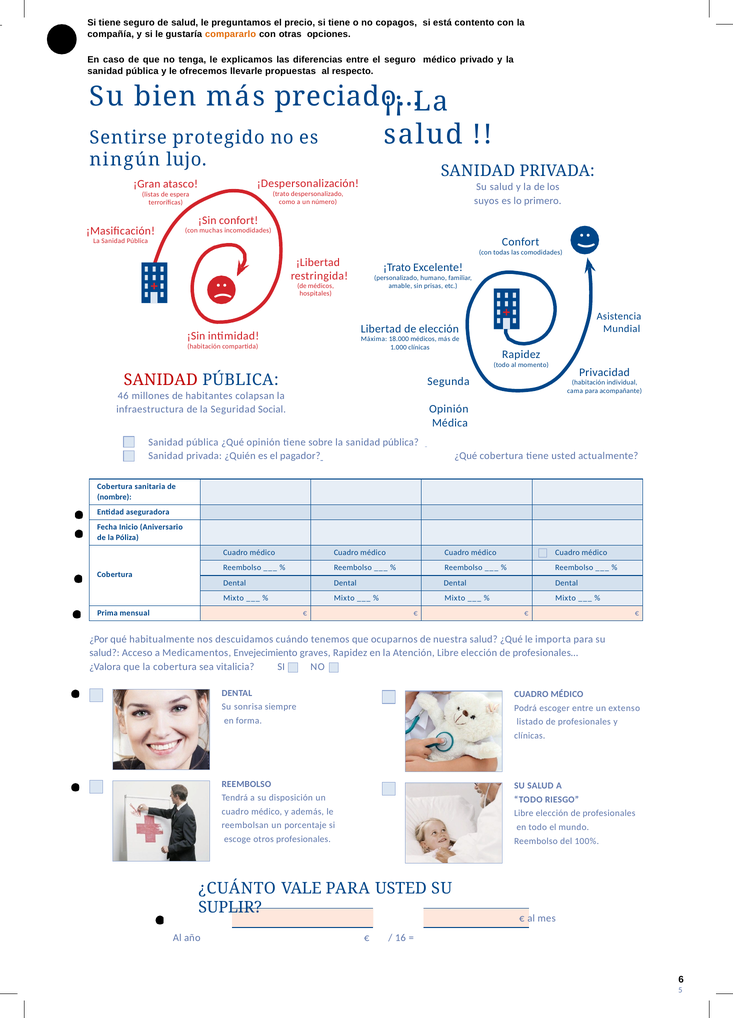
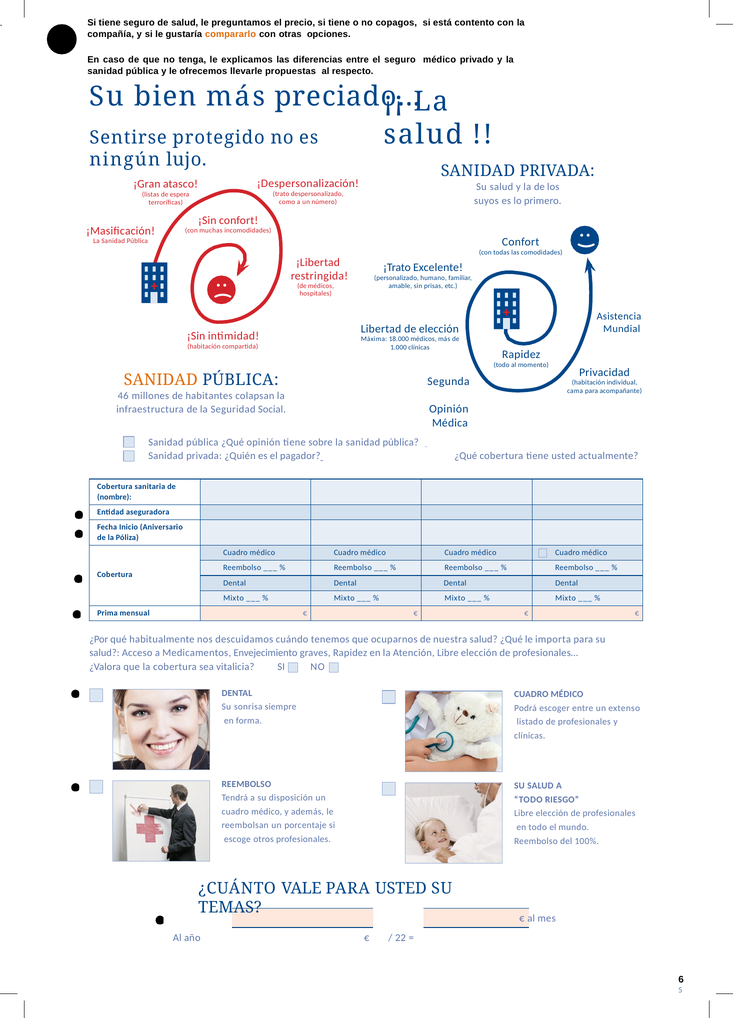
SANIDAD at (161, 380) colour: red -> orange
SUPLIR: SUPLIR -> TEMAS
16: 16 -> 22
